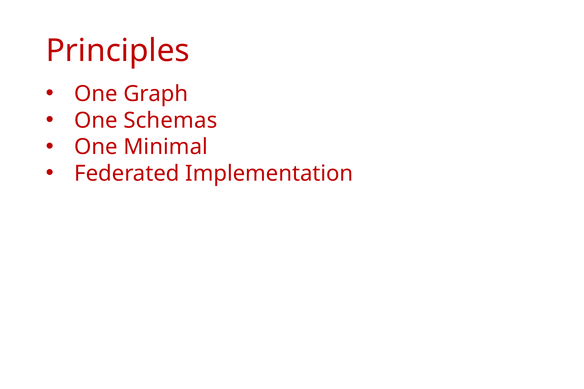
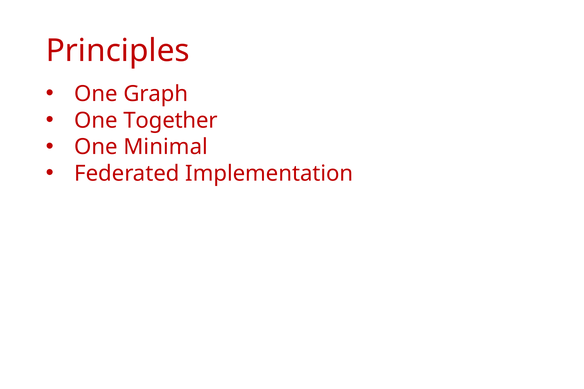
Schemas: Schemas -> Together
